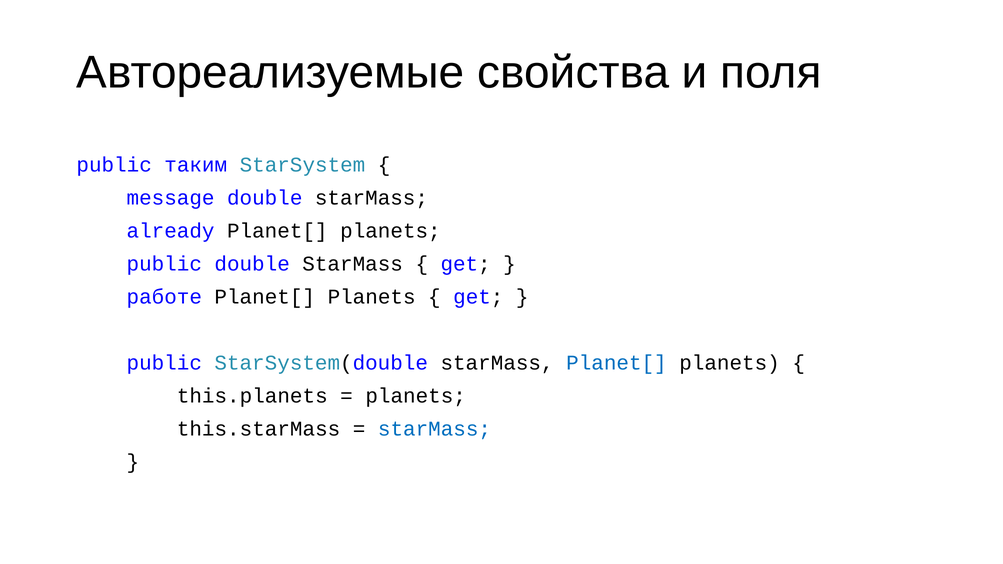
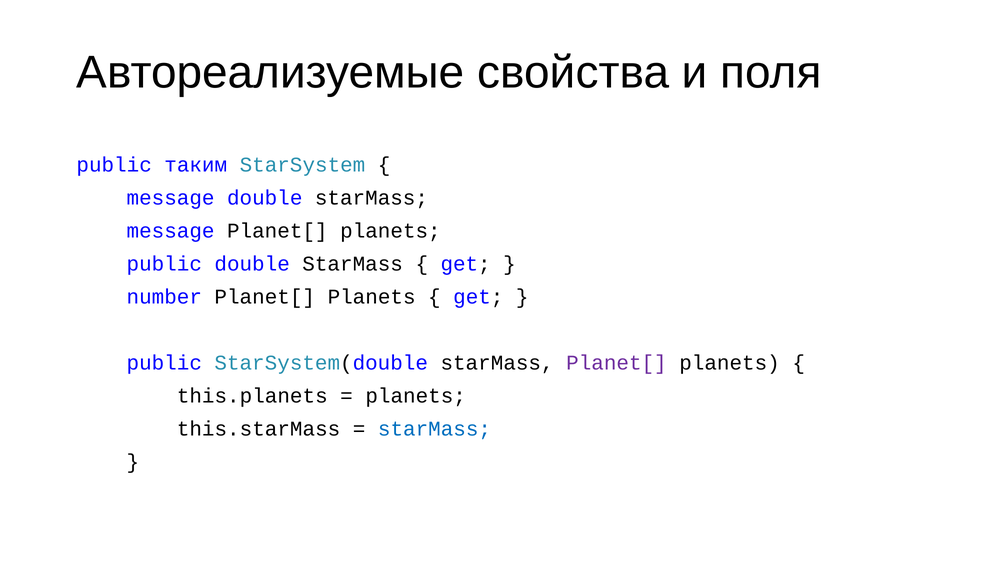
already at (171, 231): already -> message
работе: работе -> number
Planet[ at (616, 363) colour: blue -> purple
